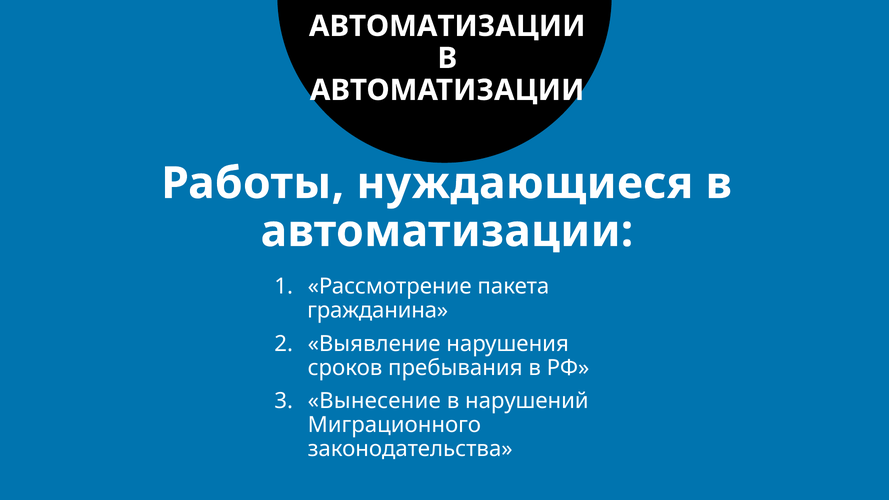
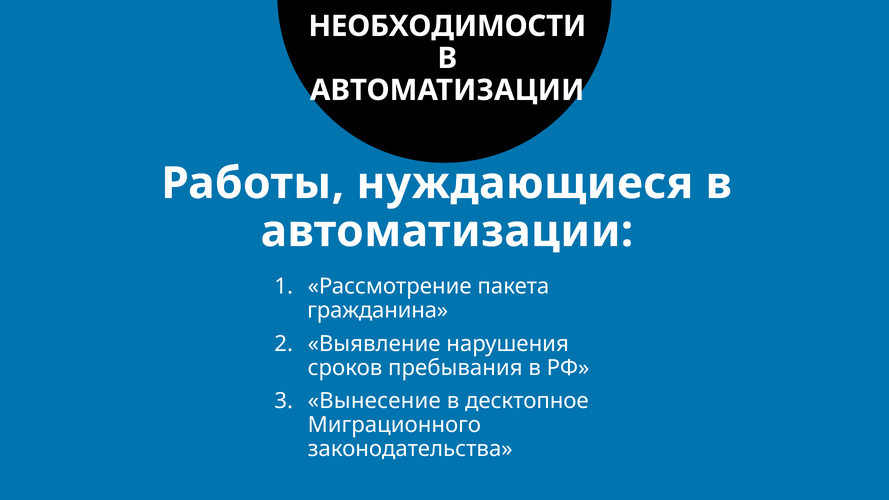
АВТОМАТИЗАЦИИ at (447, 26): АВТОМАТИЗАЦИИ -> НЕОБХОДИМОСТИ
нарушений: нарушений -> десктопное
